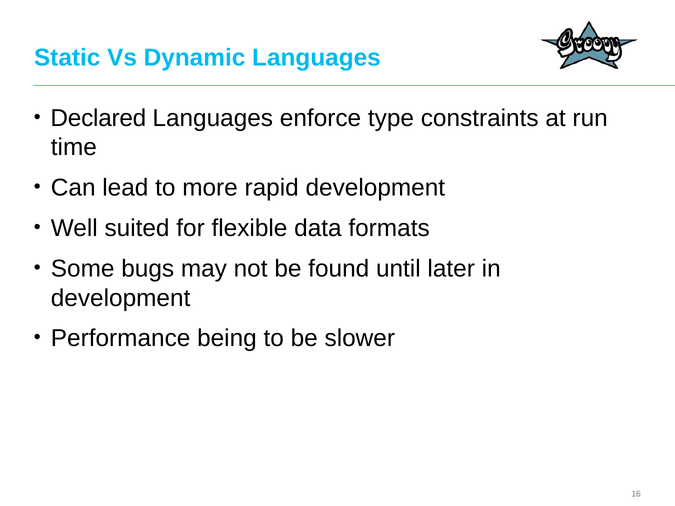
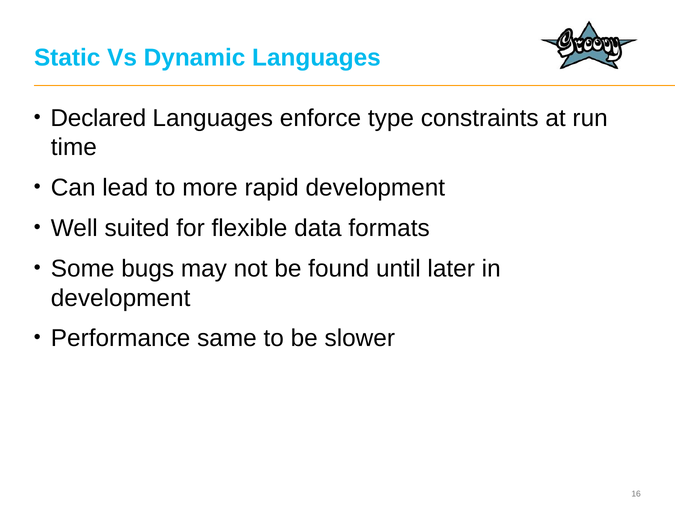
being: being -> same
